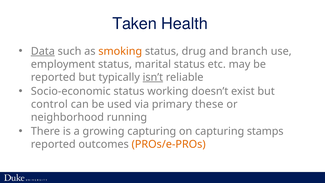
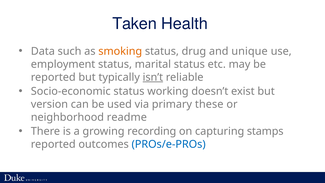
Data underline: present -> none
branch: branch -> unique
control: control -> version
running: running -> readme
growing capturing: capturing -> recording
PROs/e-PROs colour: orange -> blue
